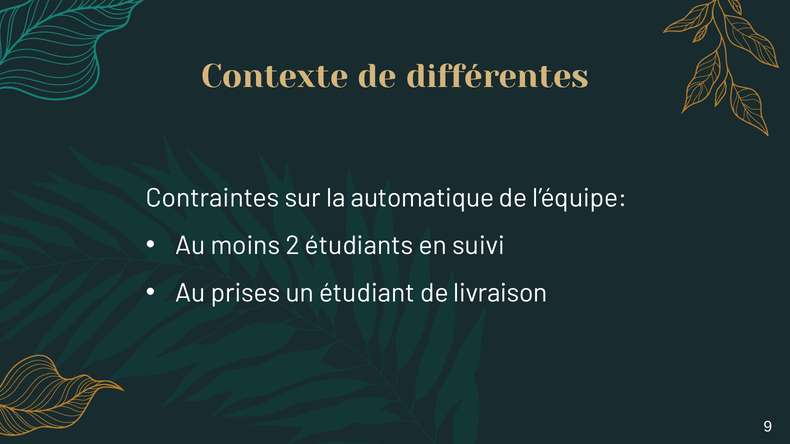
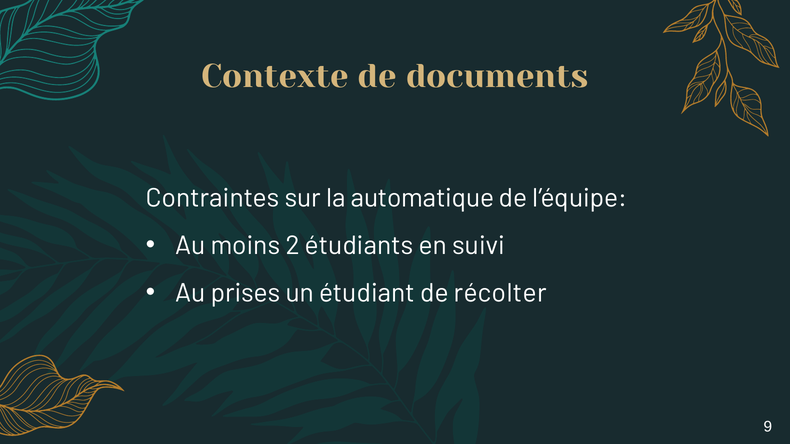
différentes: différentes -> documents
livraison: livraison -> récolter
